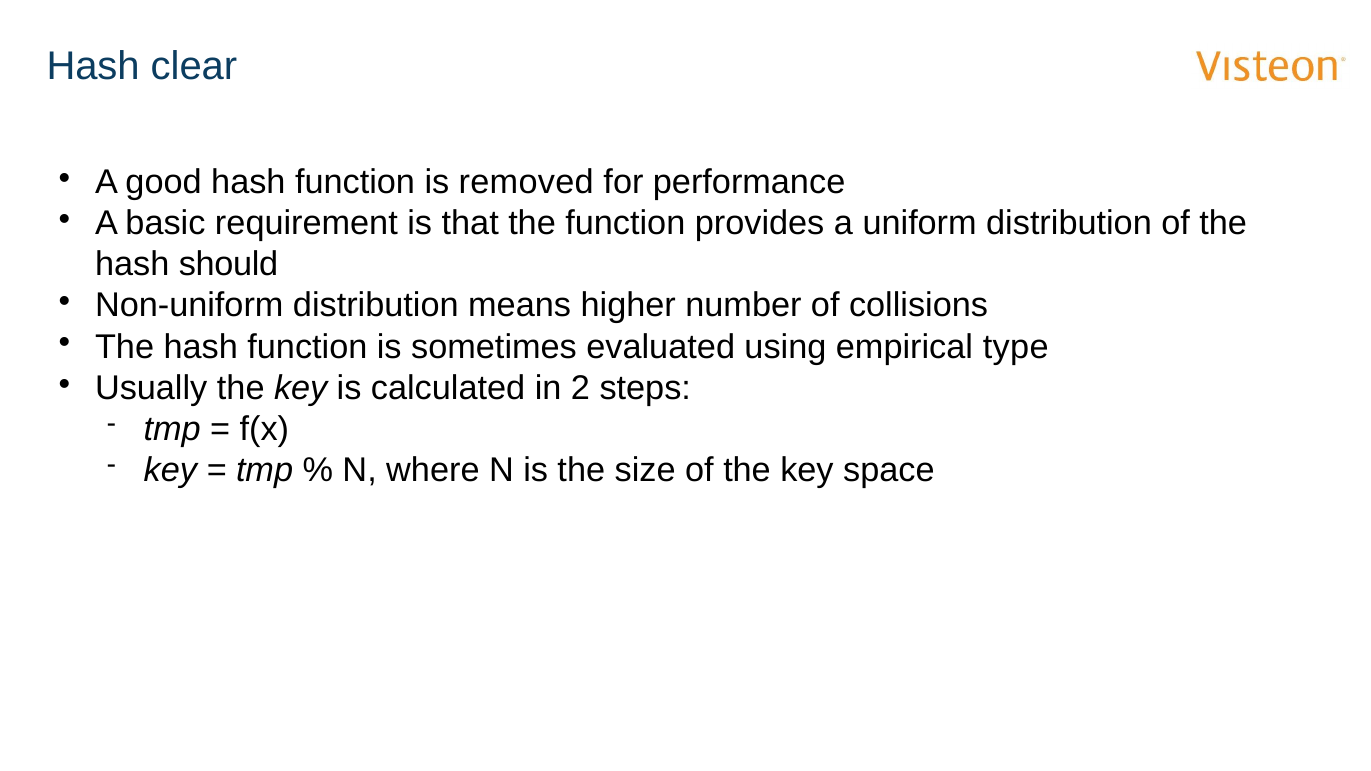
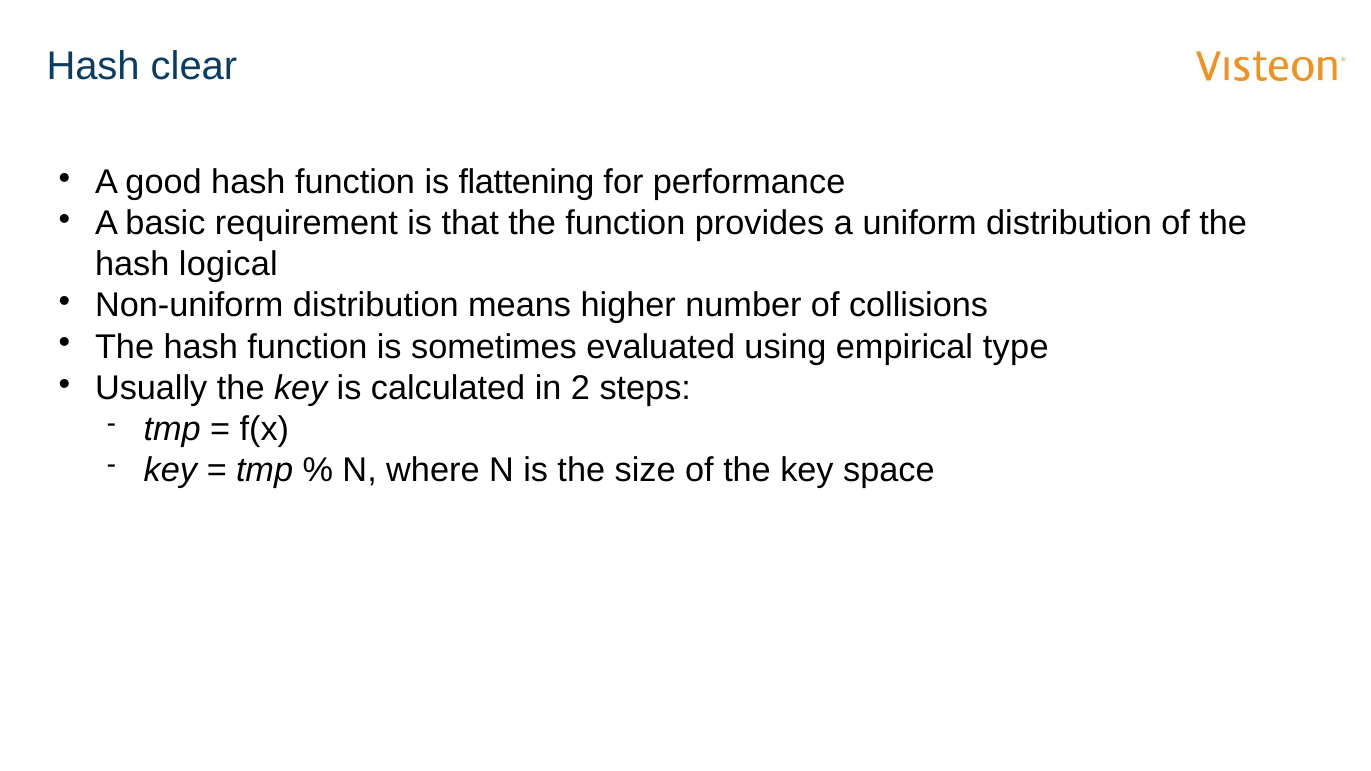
removed: removed -> flattening
should: should -> logical
